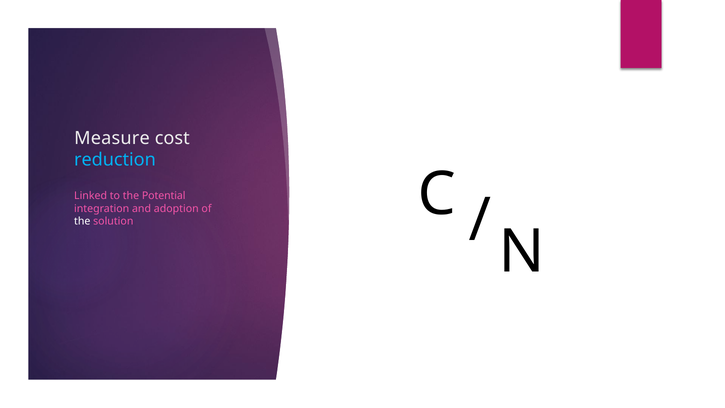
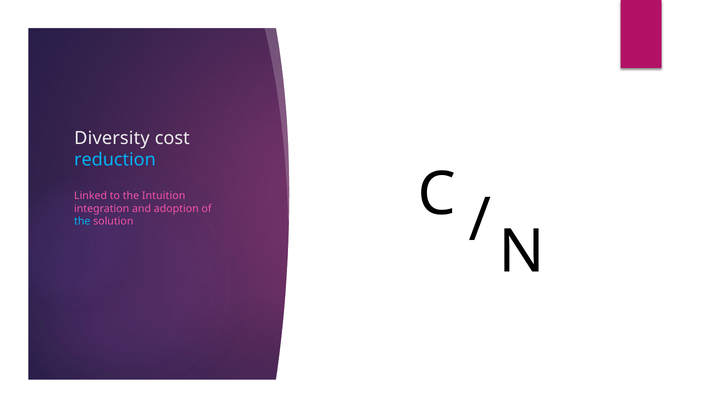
Measure: Measure -> Diversity
Potential: Potential -> Intuition
the at (82, 221) colour: white -> light blue
